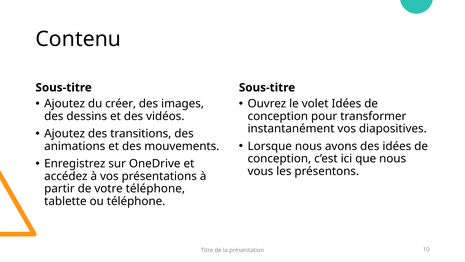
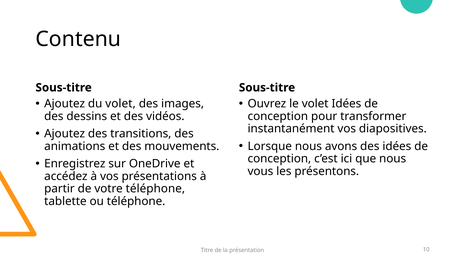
du créer: créer -> volet
